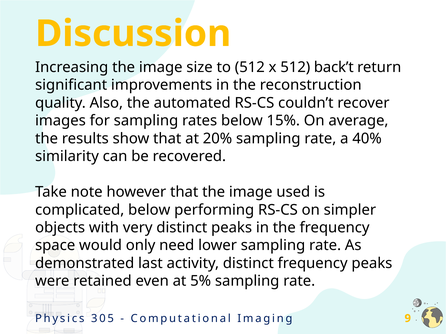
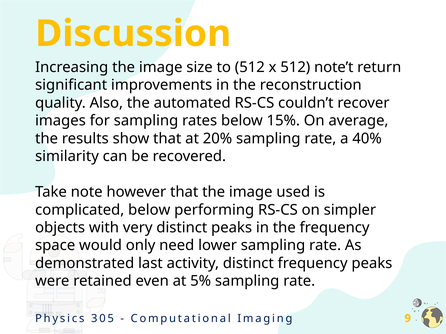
back’t: back’t -> note’t
